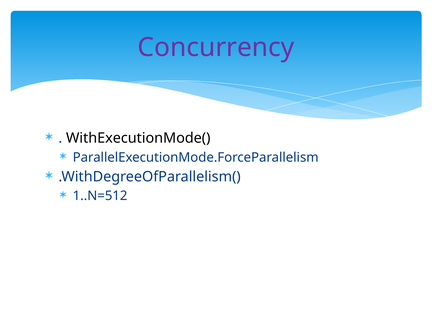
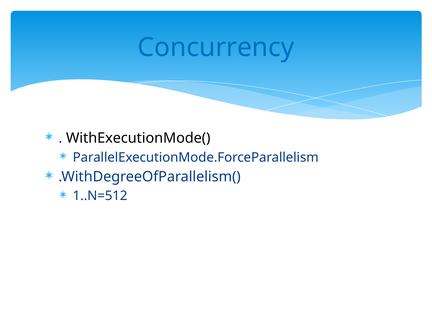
Concurrency colour: purple -> blue
